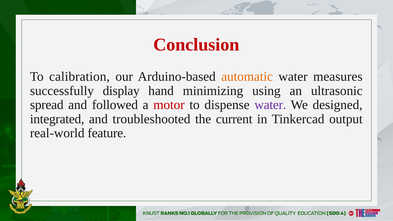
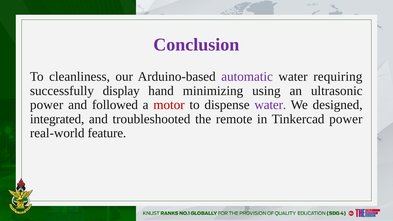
Conclusion colour: red -> purple
calibration: calibration -> cleanliness
automatic colour: orange -> purple
measures: measures -> requiring
spread at (47, 105): spread -> power
current: current -> remote
Tinkercad output: output -> power
